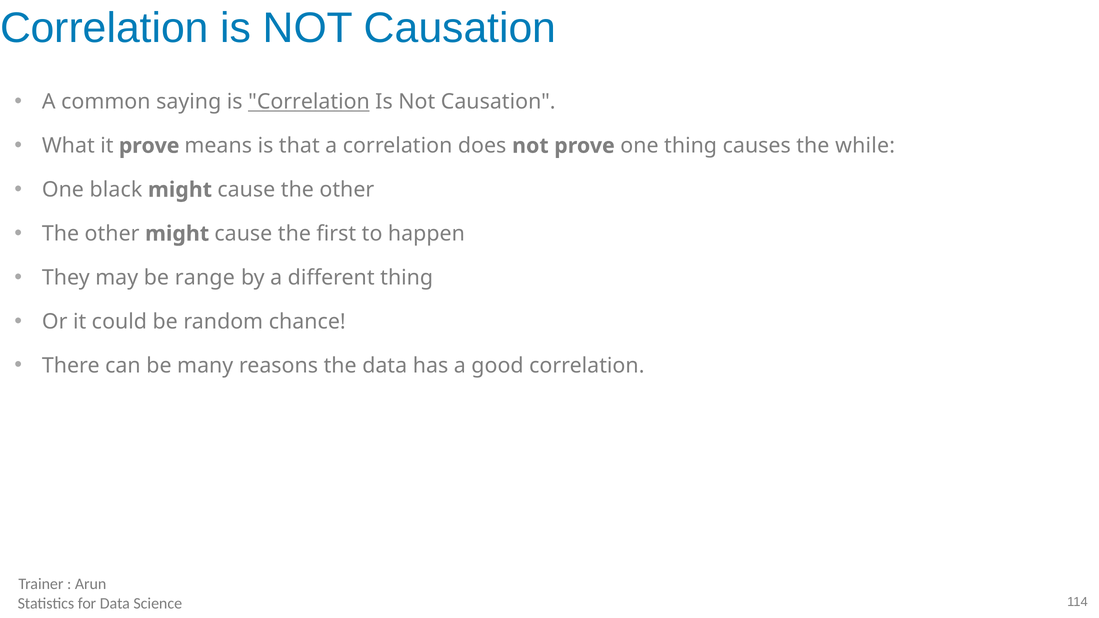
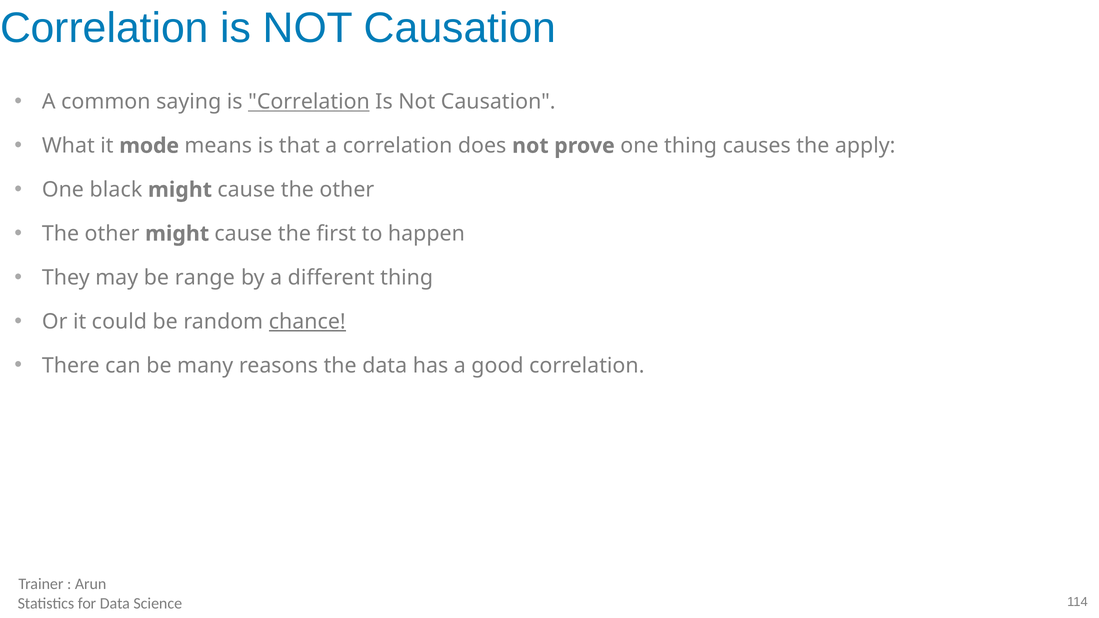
it prove: prove -> mode
while: while -> apply
chance underline: none -> present
